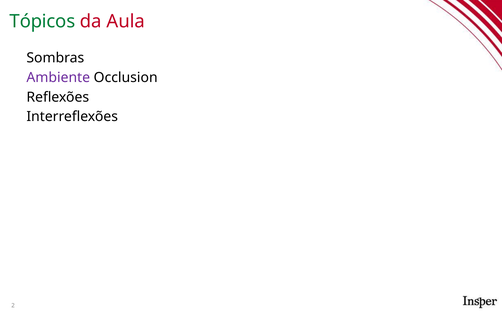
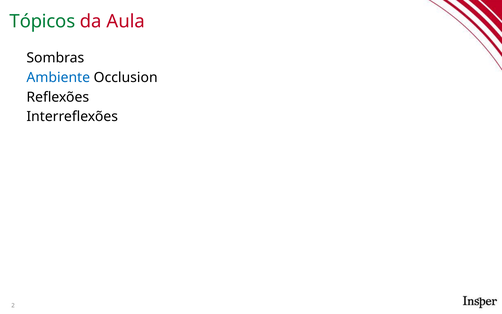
Ambiente colour: purple -> blue
